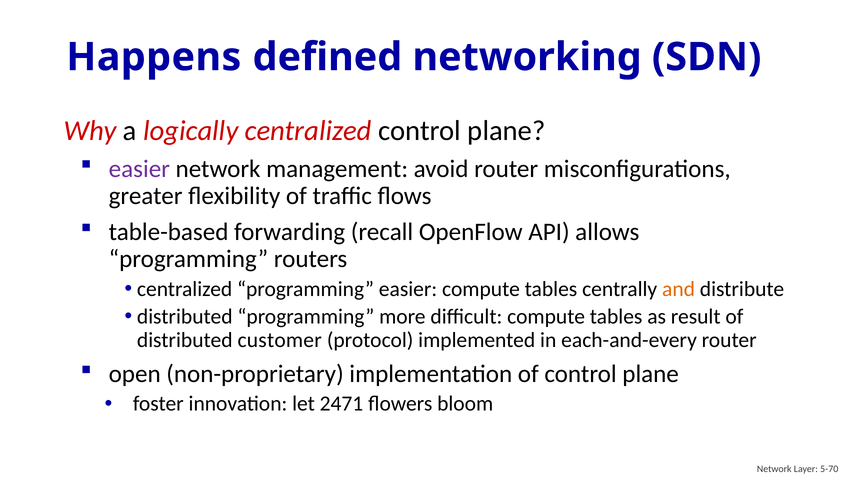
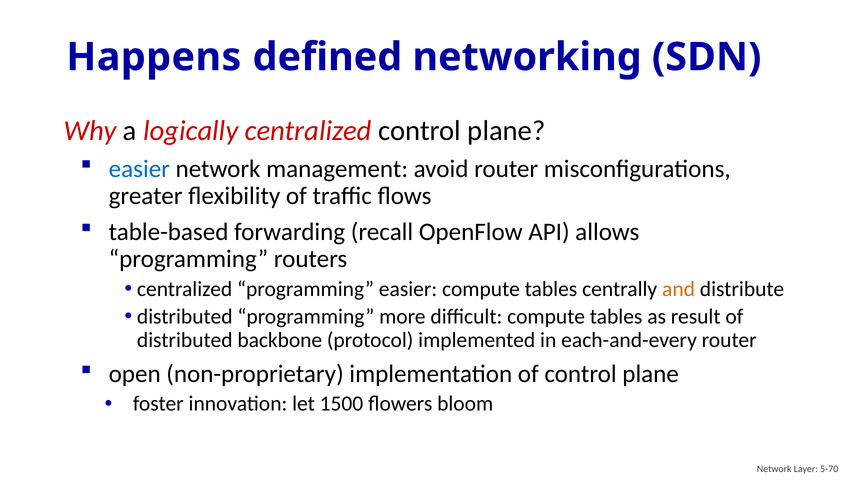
easier at (139, 169) colour: purple -> blue
customer: customer -> backbone
2471: 2471 -> 1500
